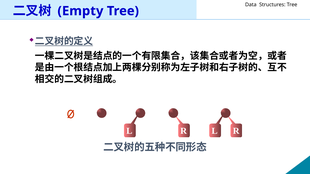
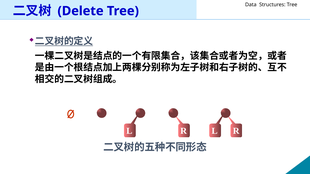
Empty: Empty -> Delete
